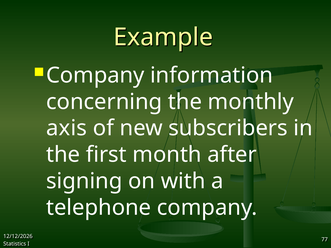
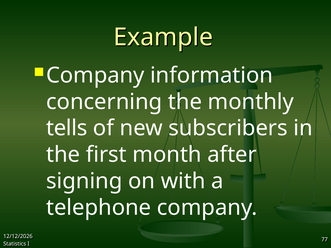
axis: axis -> tells
